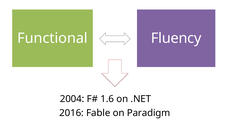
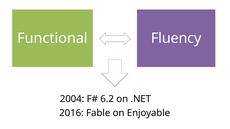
1.6: 1.6 -> 6.2
Paradigm: Paradigm -> Enjoyable
